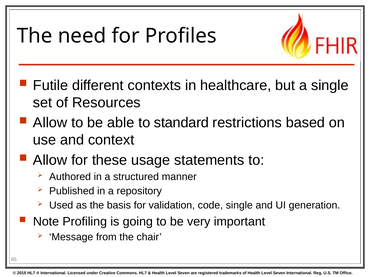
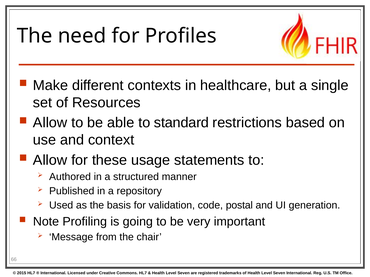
Futile: Futile -> Make
code single: single -> postal
